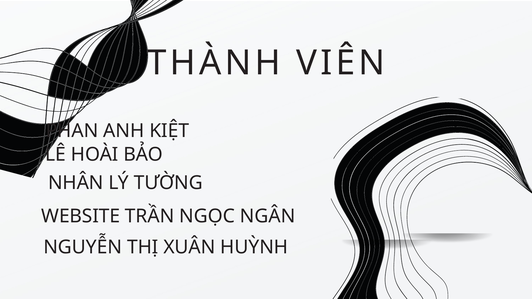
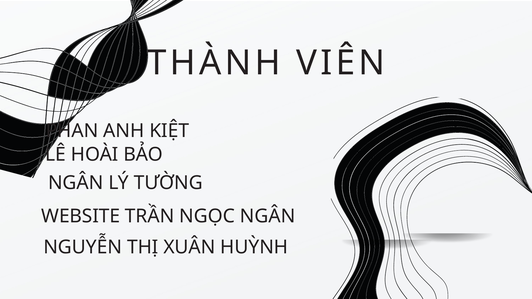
NHÂN at (76, 183): NHÂN -> NGÂN
